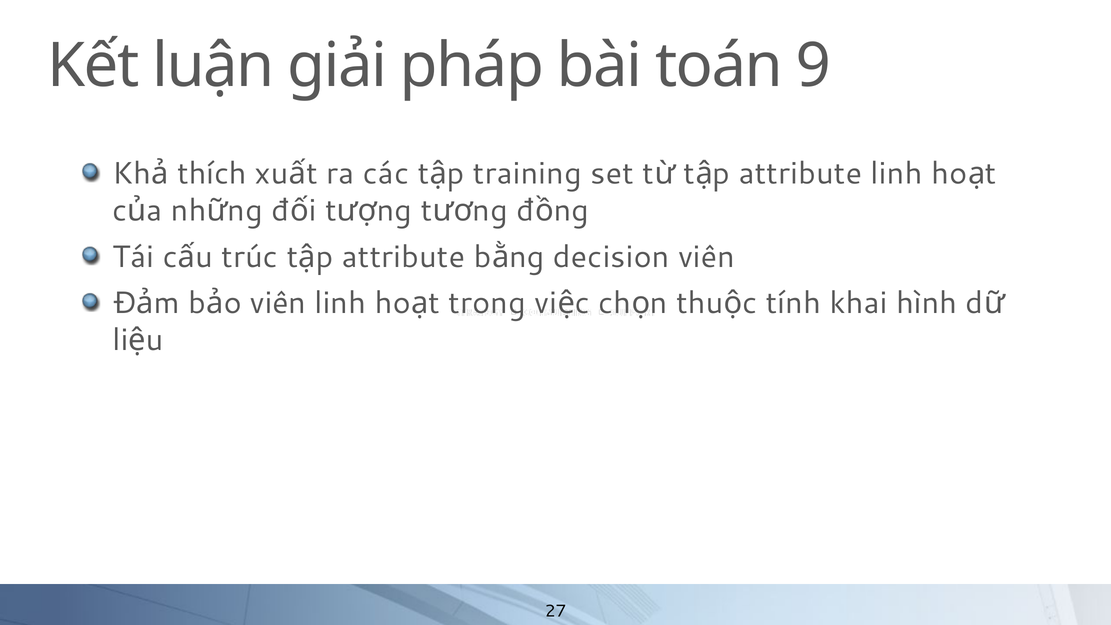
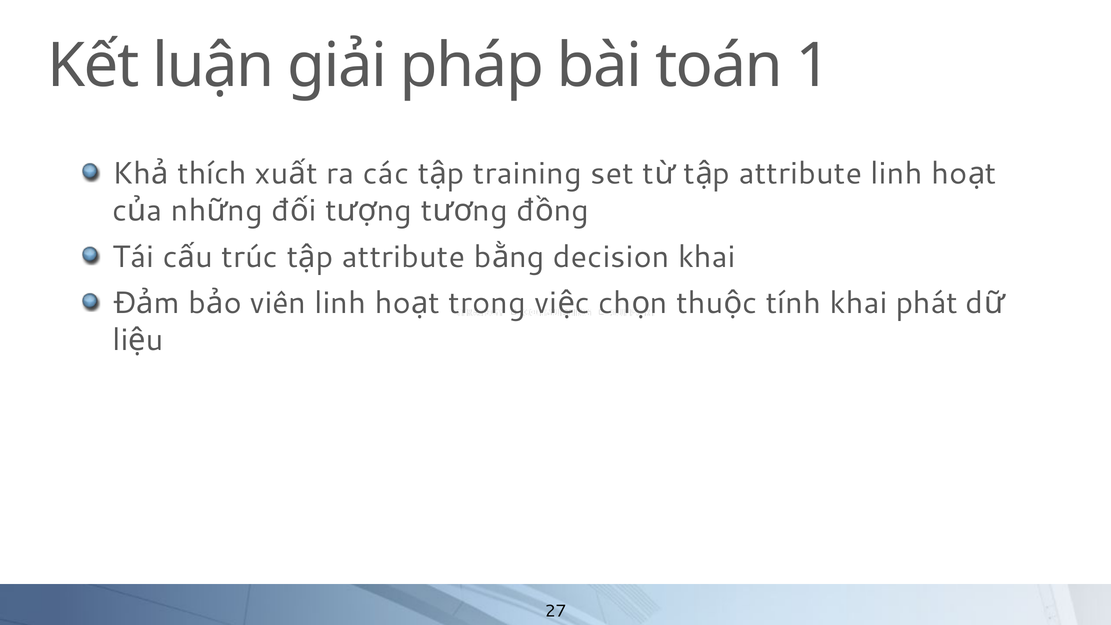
9: 9 -> 1
decision viên: viên -> khai
hình: hình -> phát
